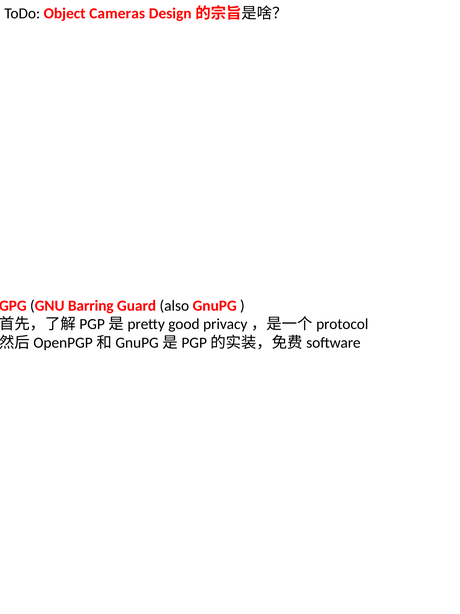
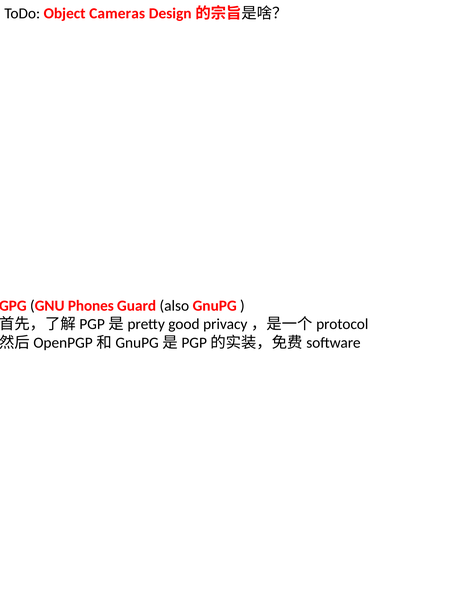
Barring: Barring -> Phones
